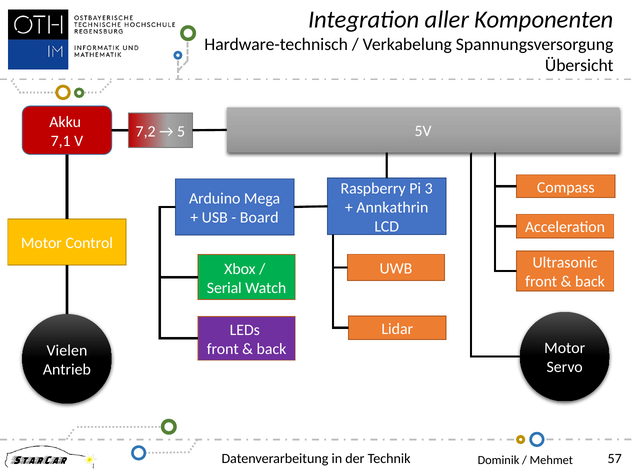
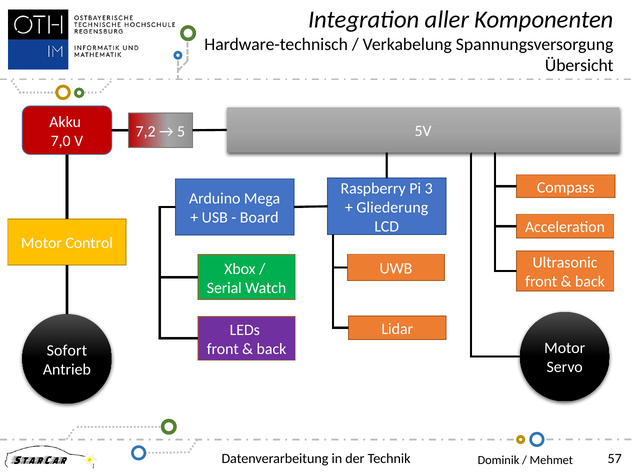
7,1: 7,1 -> 7,0
Annkathrin: Annkathrin -> Gliederung
Vielen: Vielen -> Sofort
